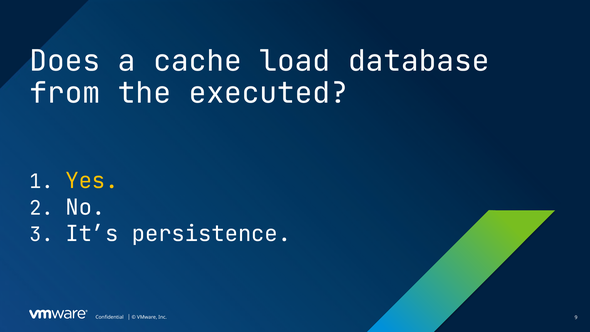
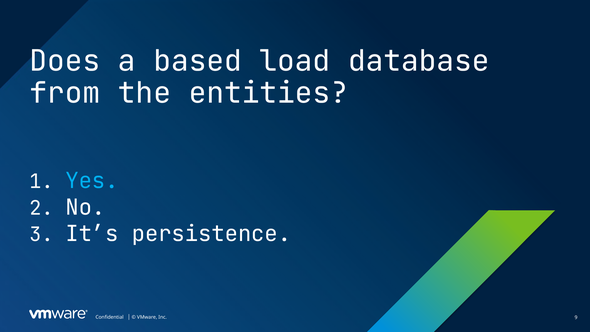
cache: cache -> based
executed: executed -> entities
Yes colour: yellow -> light blue
